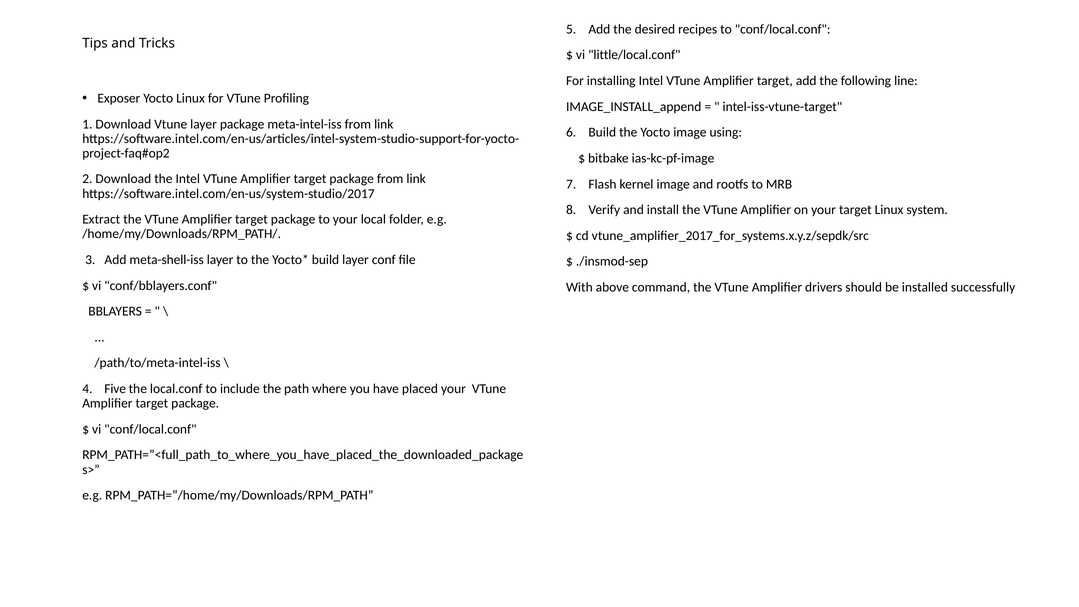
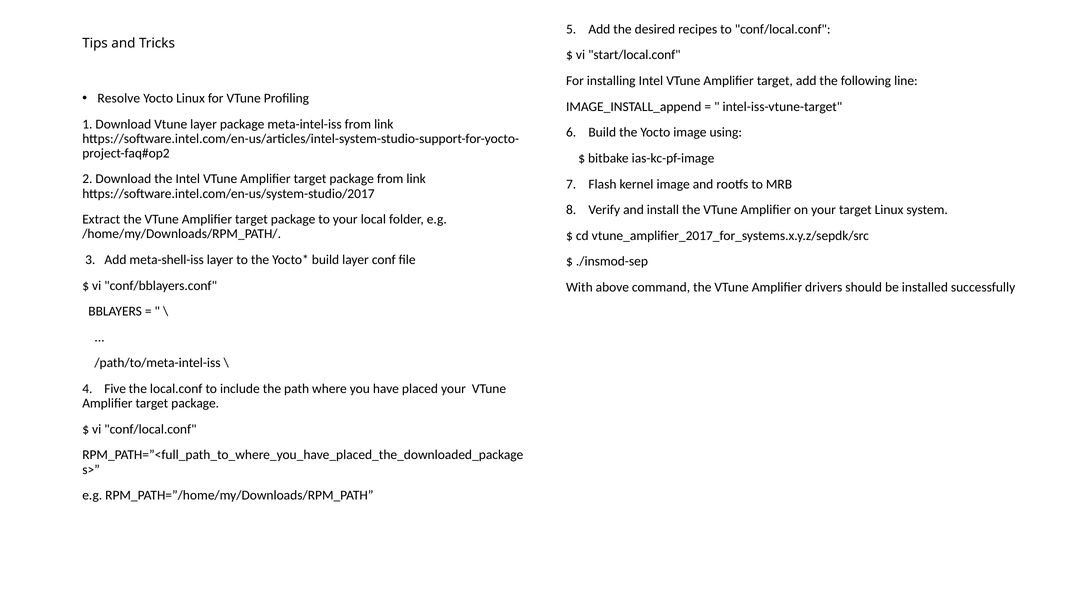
little/local.conf: little/local.conf -> start/local.conf
Exposer: Exposer -> Resolve
